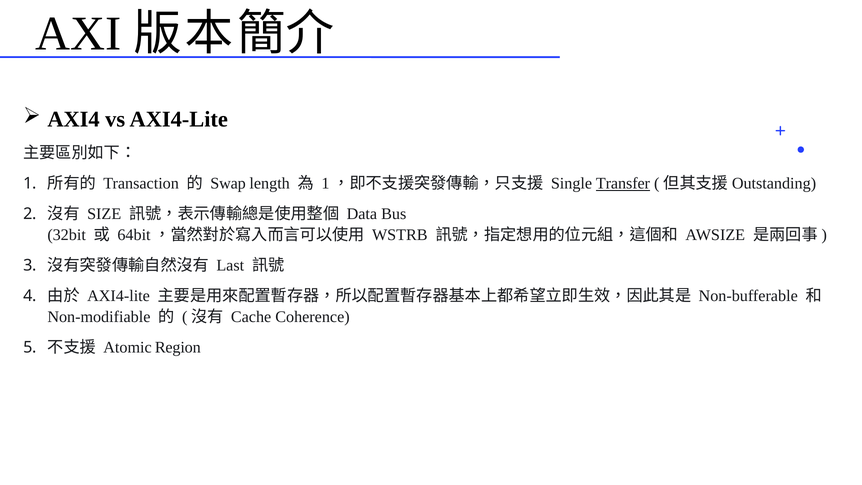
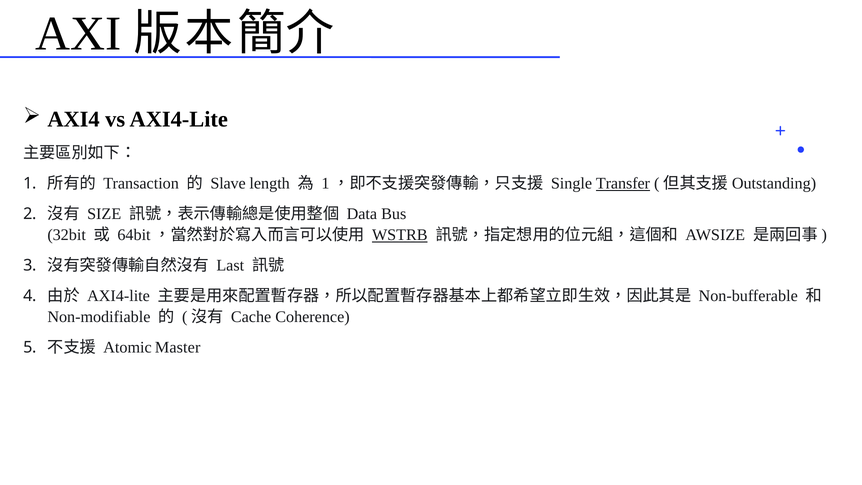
Swap: Swap -> Slave
WSTRB underline: none -> present
Region: Region -> Master
